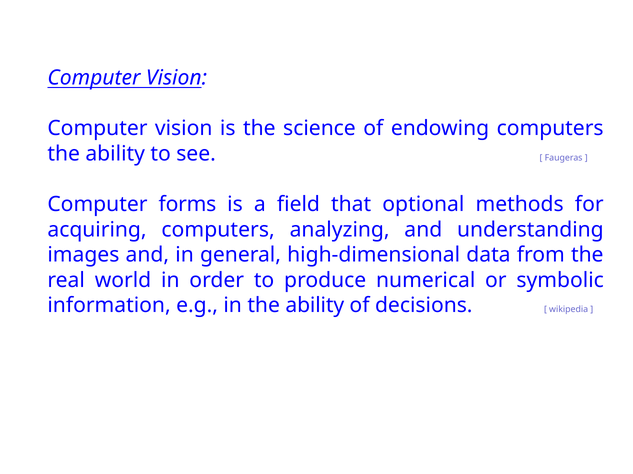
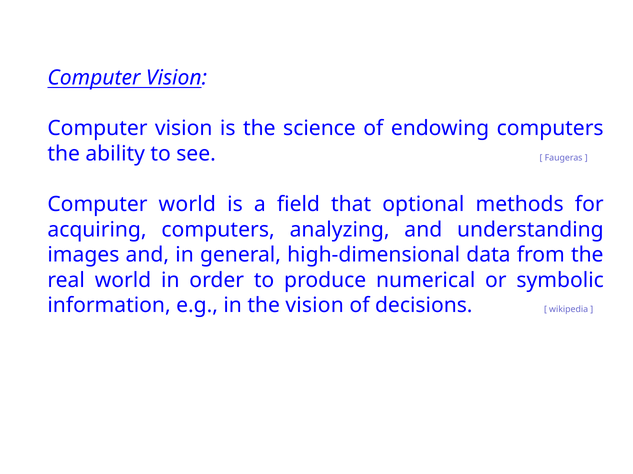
Computer forms: forms -> world
in the ability: ability -> vision
